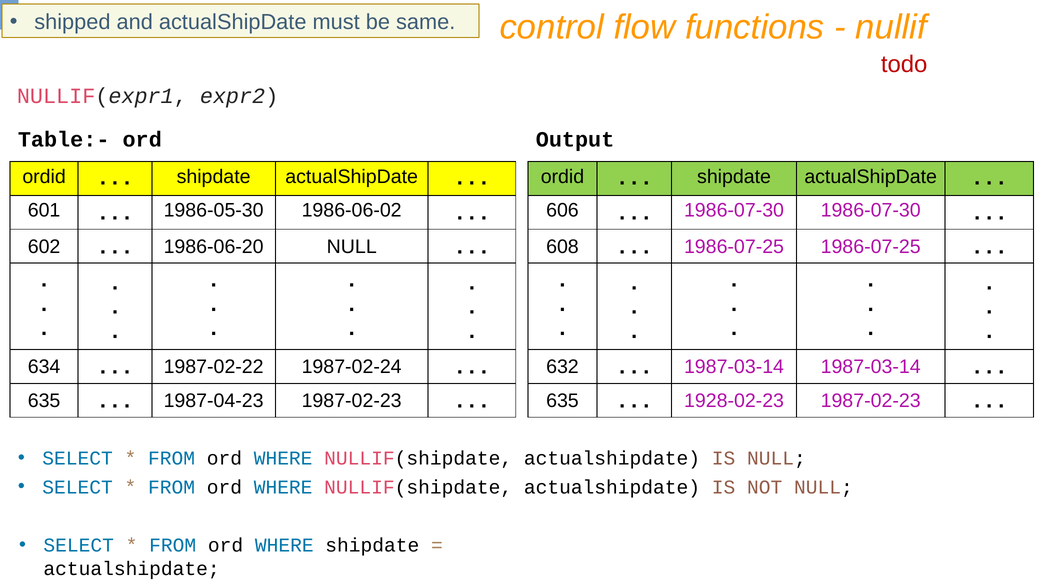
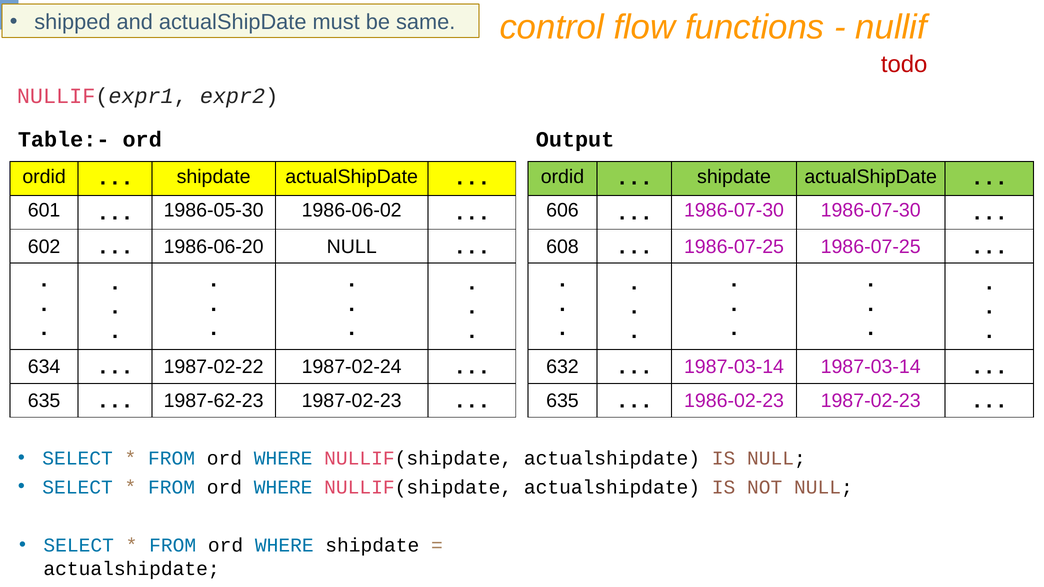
1987-04-23: 1987-04-23 -> 1987-62-23
1928-02-23: 1928-02-23 -> 1986-02-23
